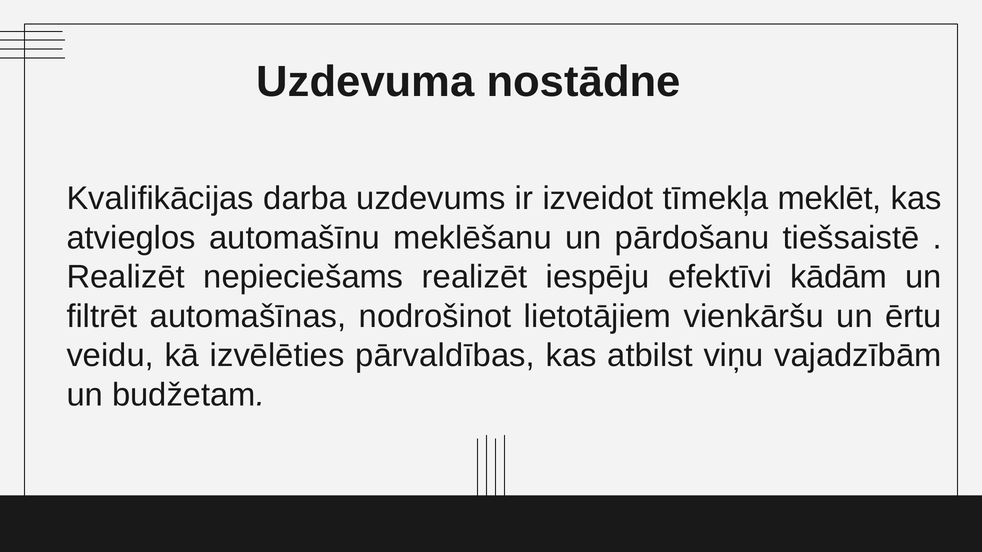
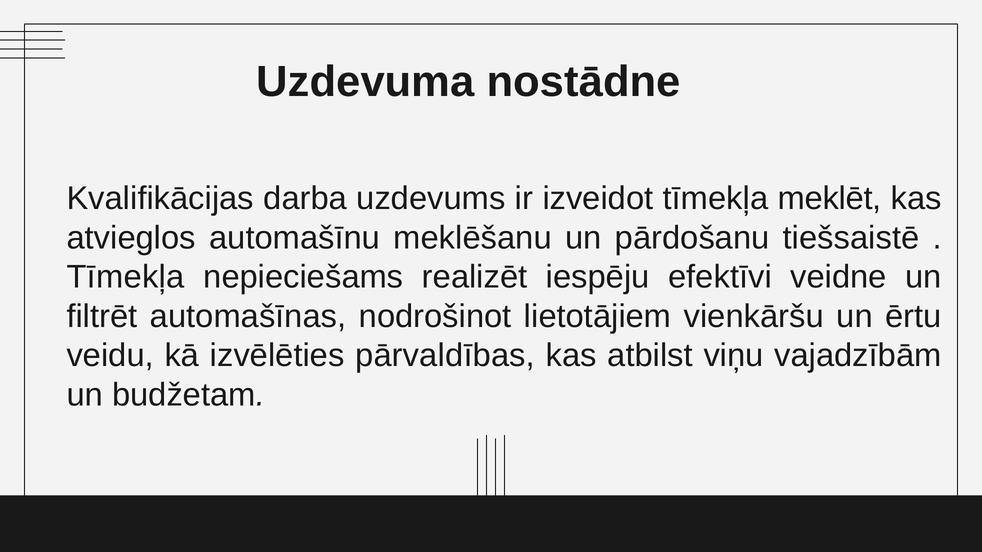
Realizēt at (126, 277): Realizēt -> Tīmekļa
kādām: kādām -> veidne
